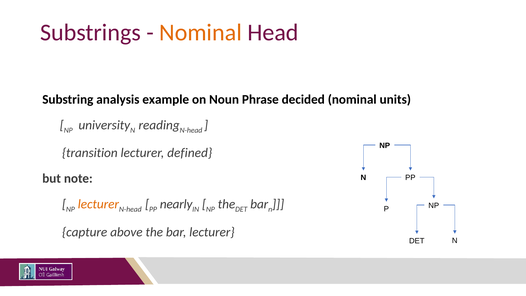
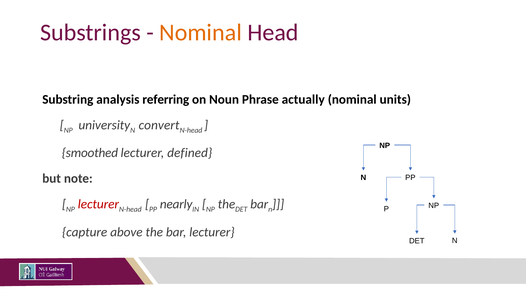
example: example -> referring
decided: decided -> actually
reading: reading -> convert
transition: transition -> smoothed
lecturer at (98, 204) colour: orange -> red
